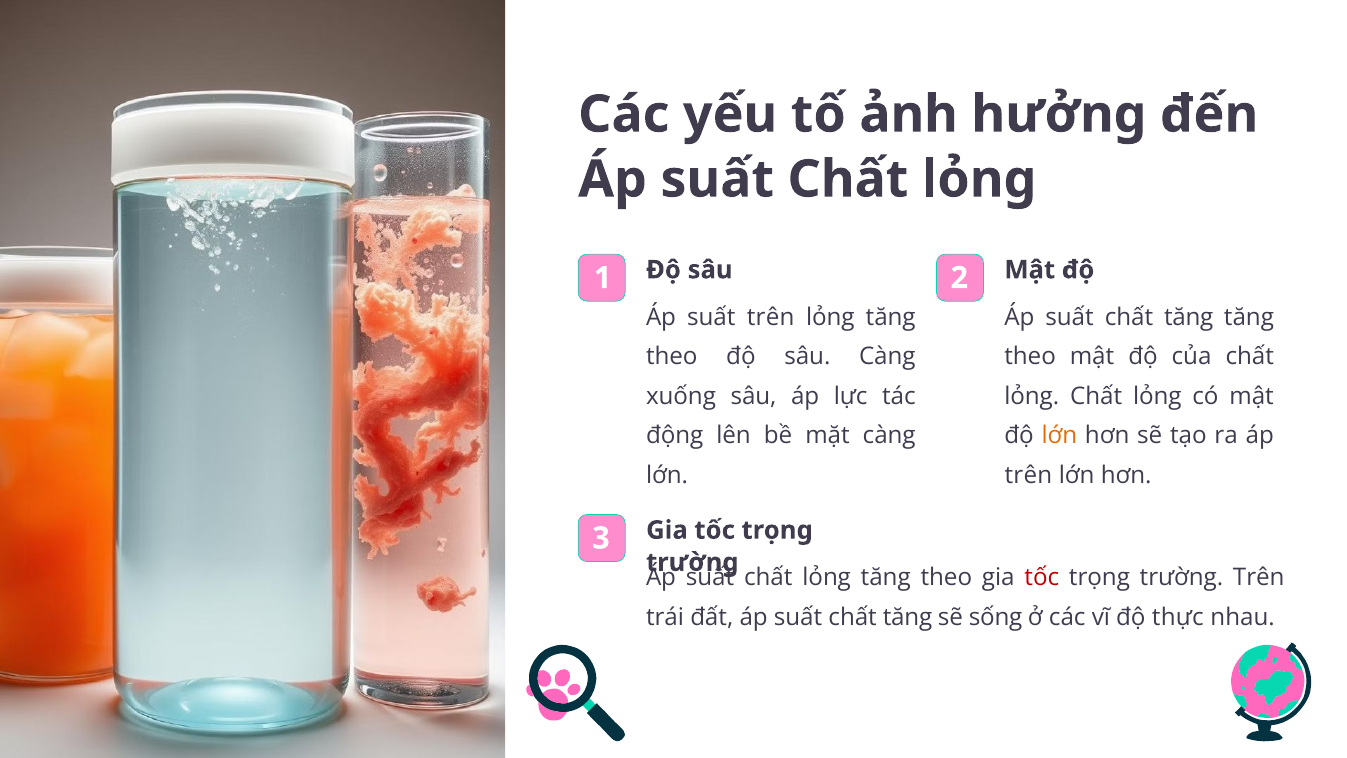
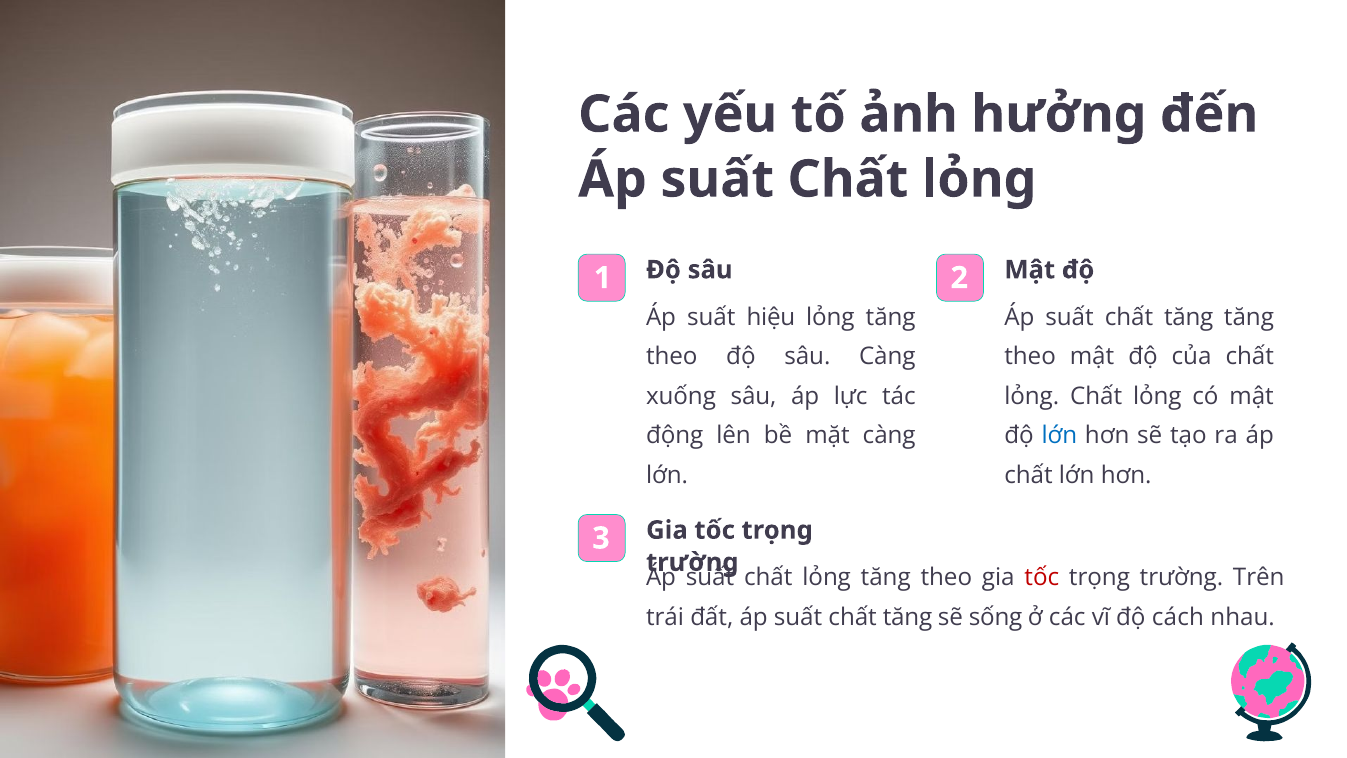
suất trên: trên -> hiệu
lớn at (1059, 436) colour: orange -> blue
trên at (1028, 475): trên -> chất
thực: thực -> cách
